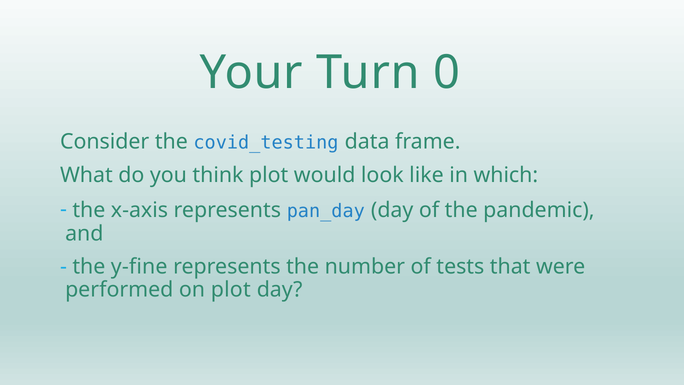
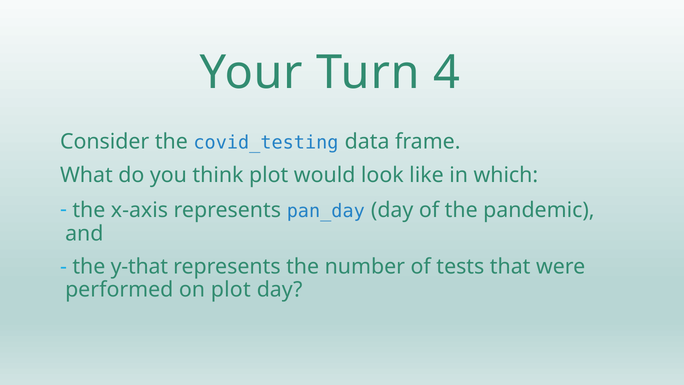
0: 0 -> 4
y-fine: y-fine -> y-that
